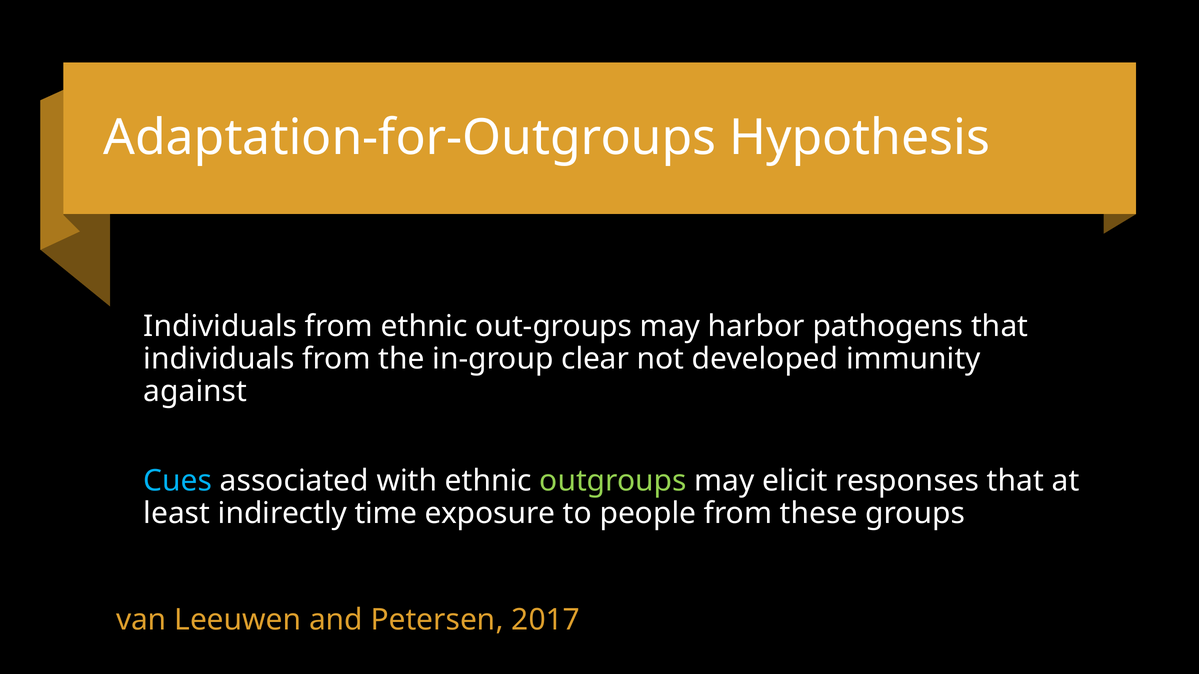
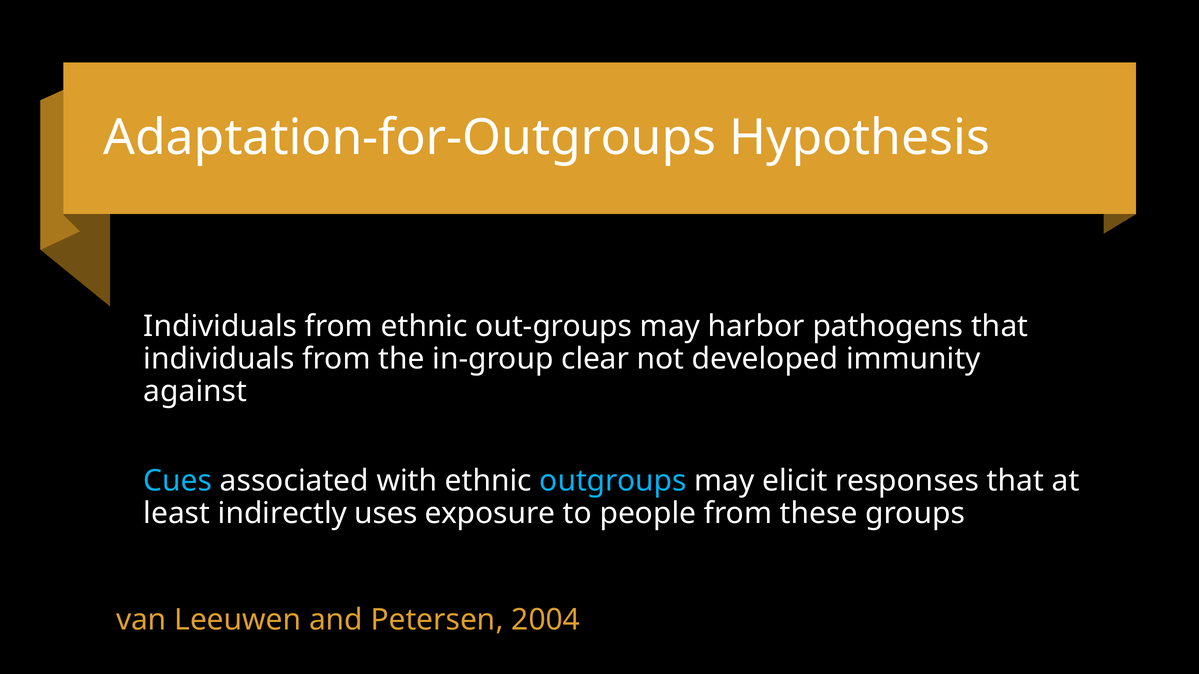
outgroups colour: light green -> light blue
time: time -> uses
2017: 2017 -> 2004
